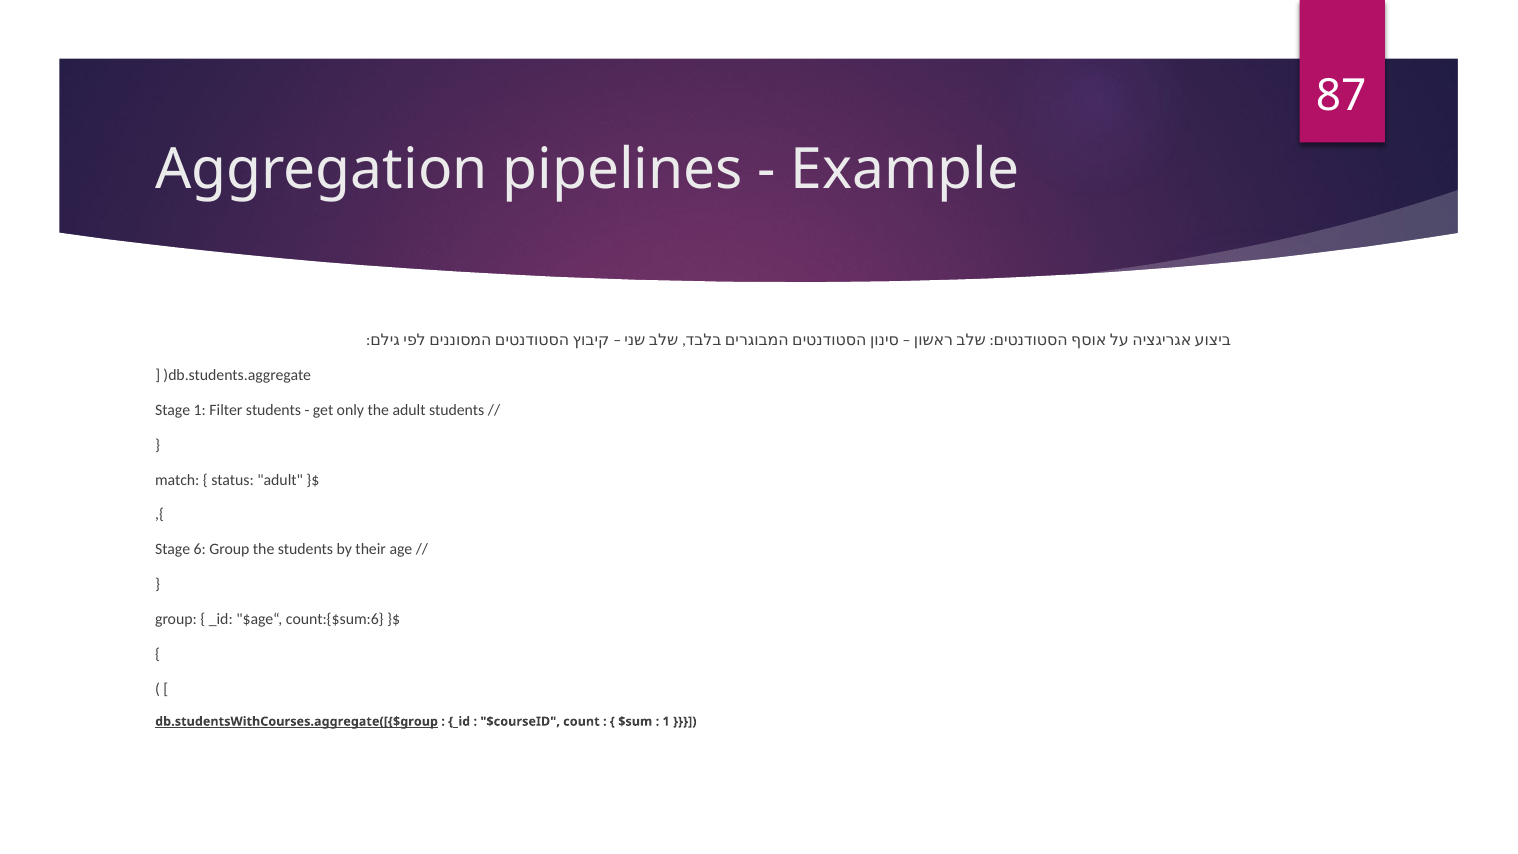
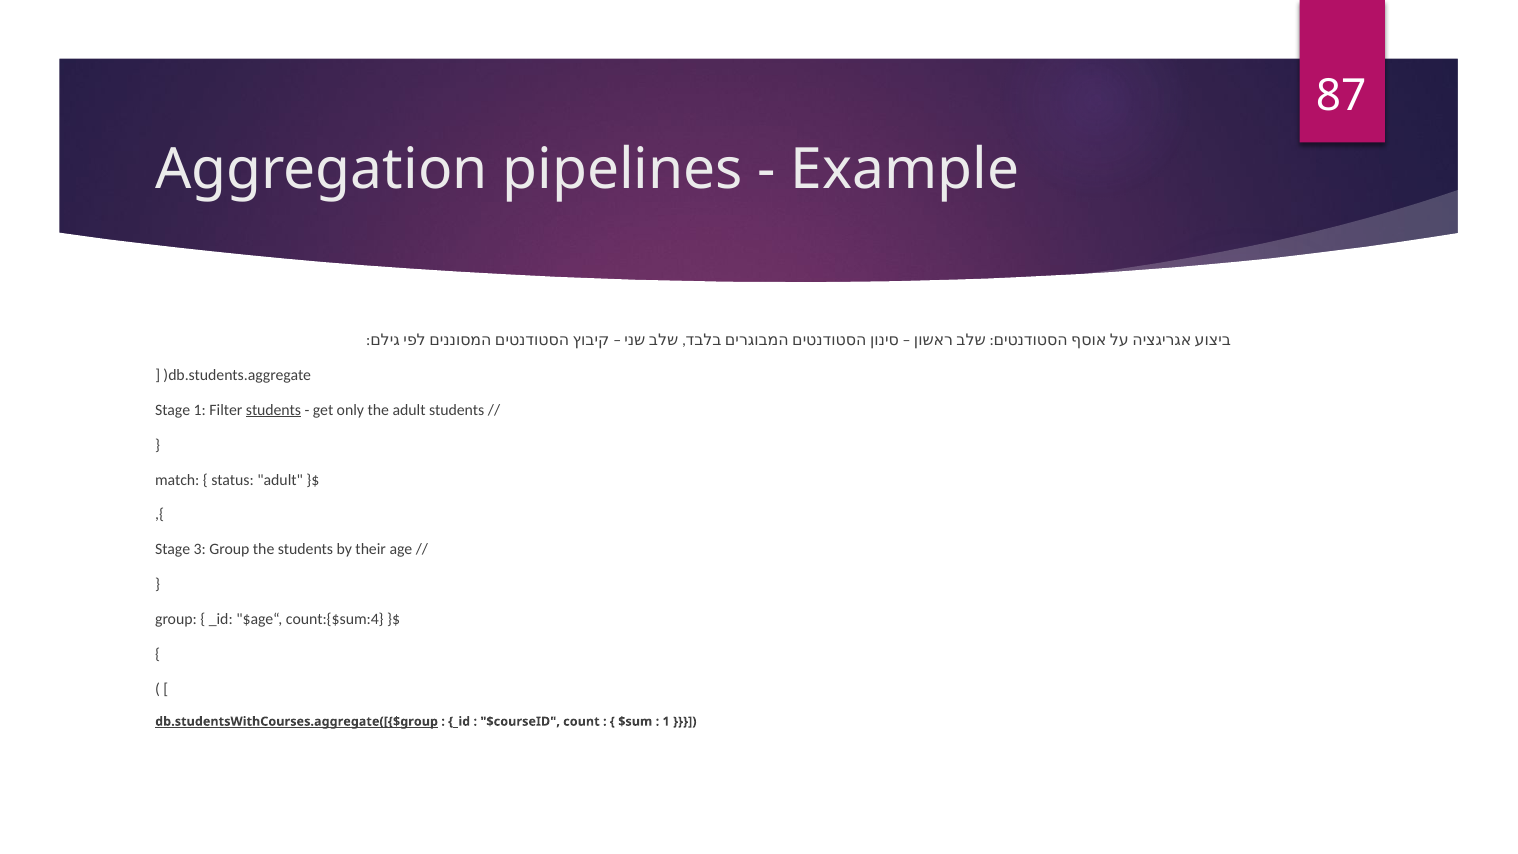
students at (274, 410) underline: none -> present
6: 6 -> 3
count:{$sum:6: count:{$sum:6 -> count:{$sum:4
